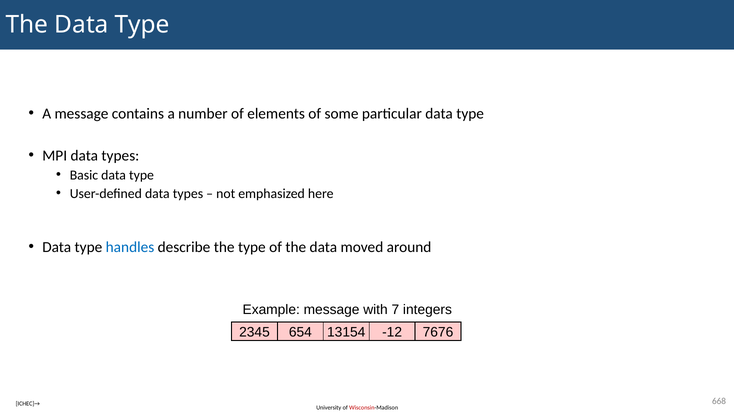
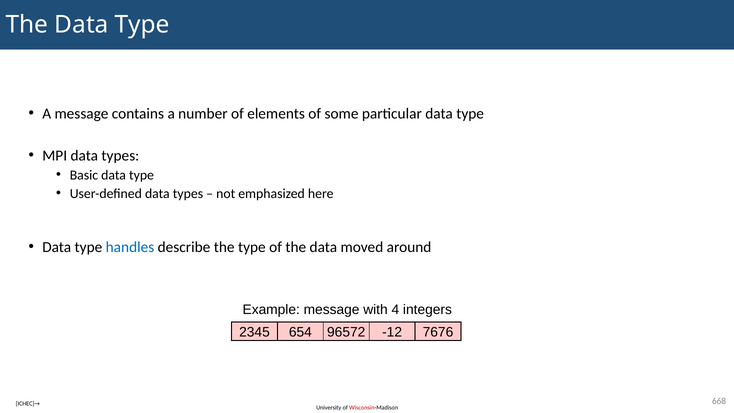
7: 7 -> 4
13154: 13154 -> 96572
